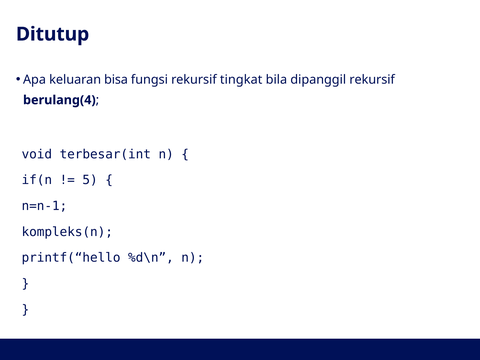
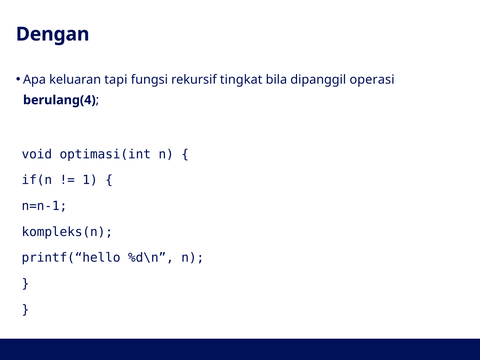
Ditutup: Ditutup -> Dengan
bisa: bisa -> tapi
dipanggil rekursif: rekursif -> operasi
terbesar(int: terbesar(int -> optimasi(int
5: 5 -> 1
